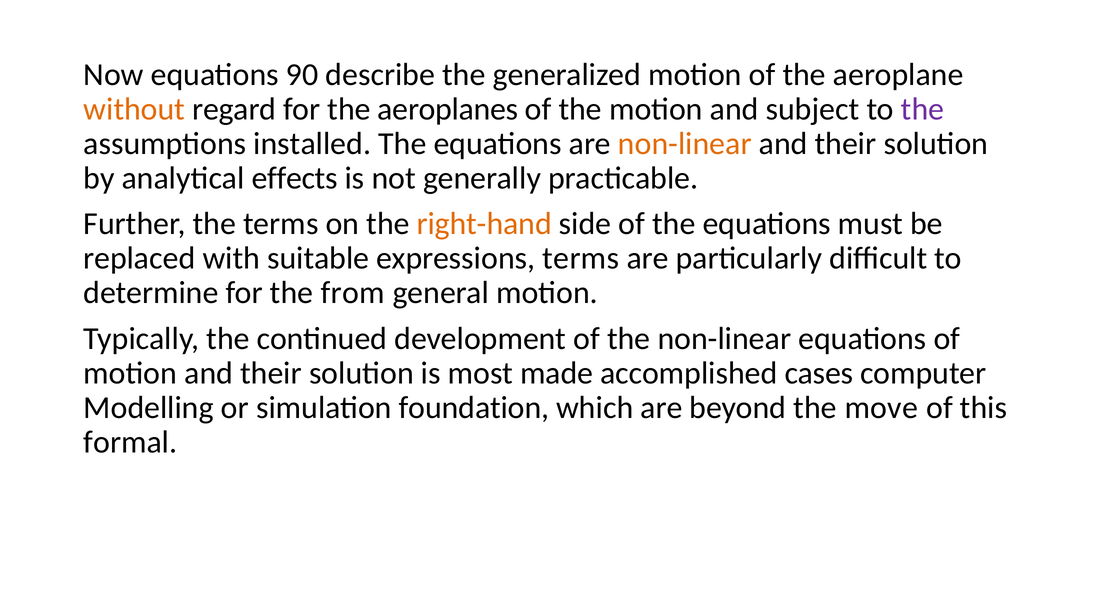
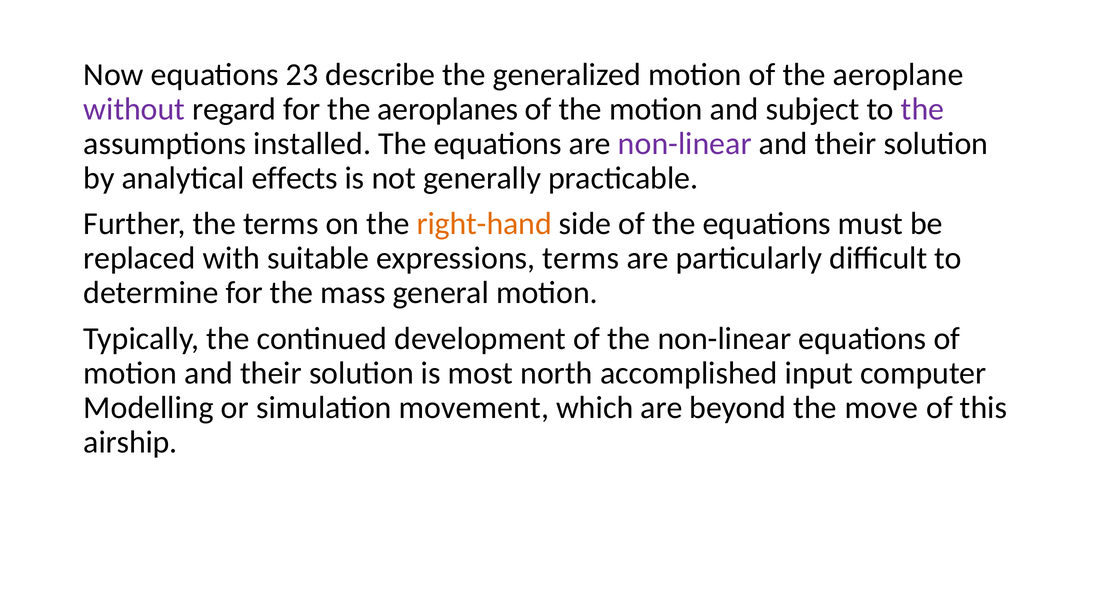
90: 90 -> 23
without colour: orange -> purple
non-linear at (685, 143) colour: orange -> purple
from: from -> mass
made: made -> north
cases: cases -> input
foundation: foundation -> movement
formal: formal -> airship
